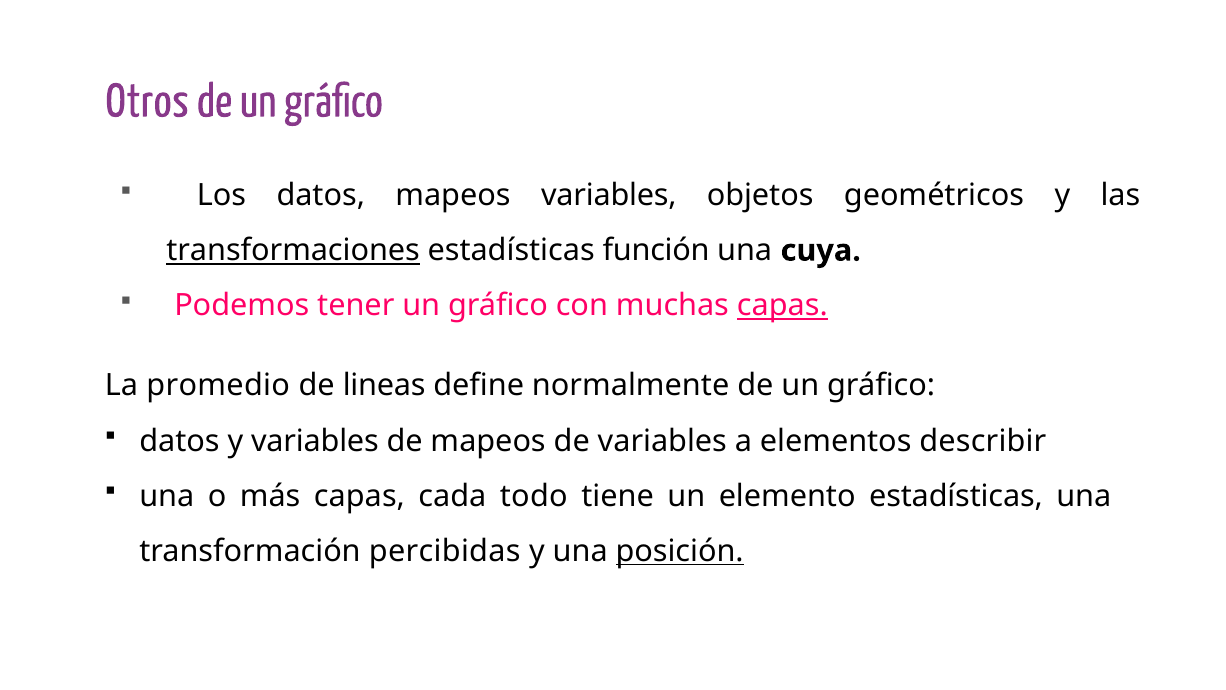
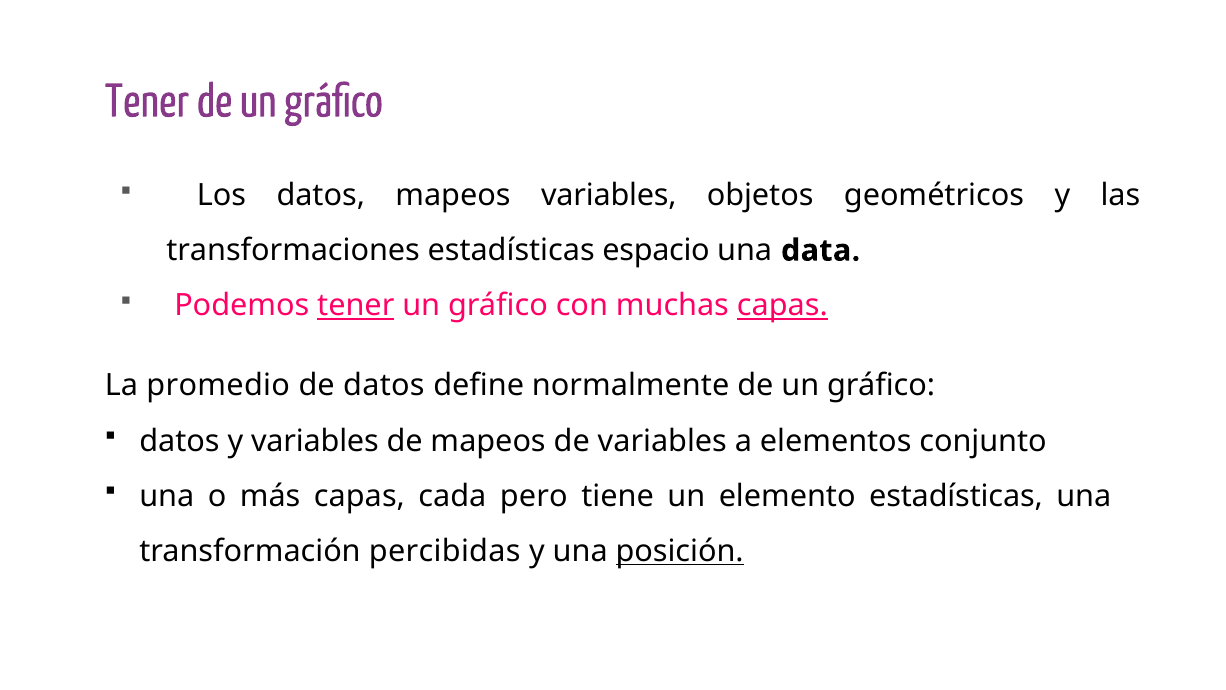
Otros at (147, 101): Otros -> Tener
transformaciones underline: present -> none
función: función -> espacio
cuya: cuya -> data
tener at (356, 306) underline: none -> present
de lineas: lineas -> datos
describir: describir -> conjunto
todo: todo -> pero
